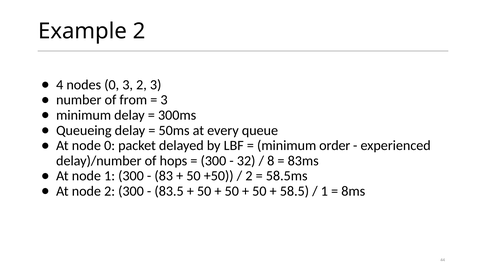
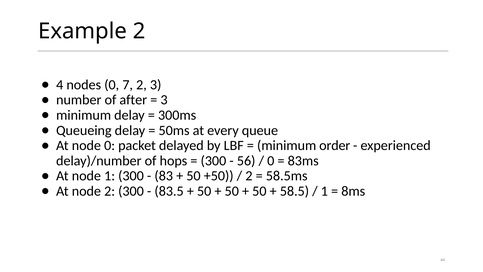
0 3: 3 -> 7
from: from -> after
32: 32 -> 56
8 at (271, 161): 8 -> 0
